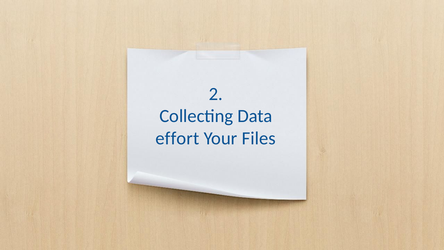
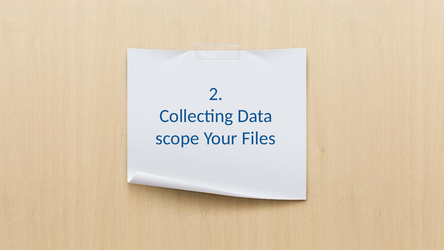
effort: effort -> scope
